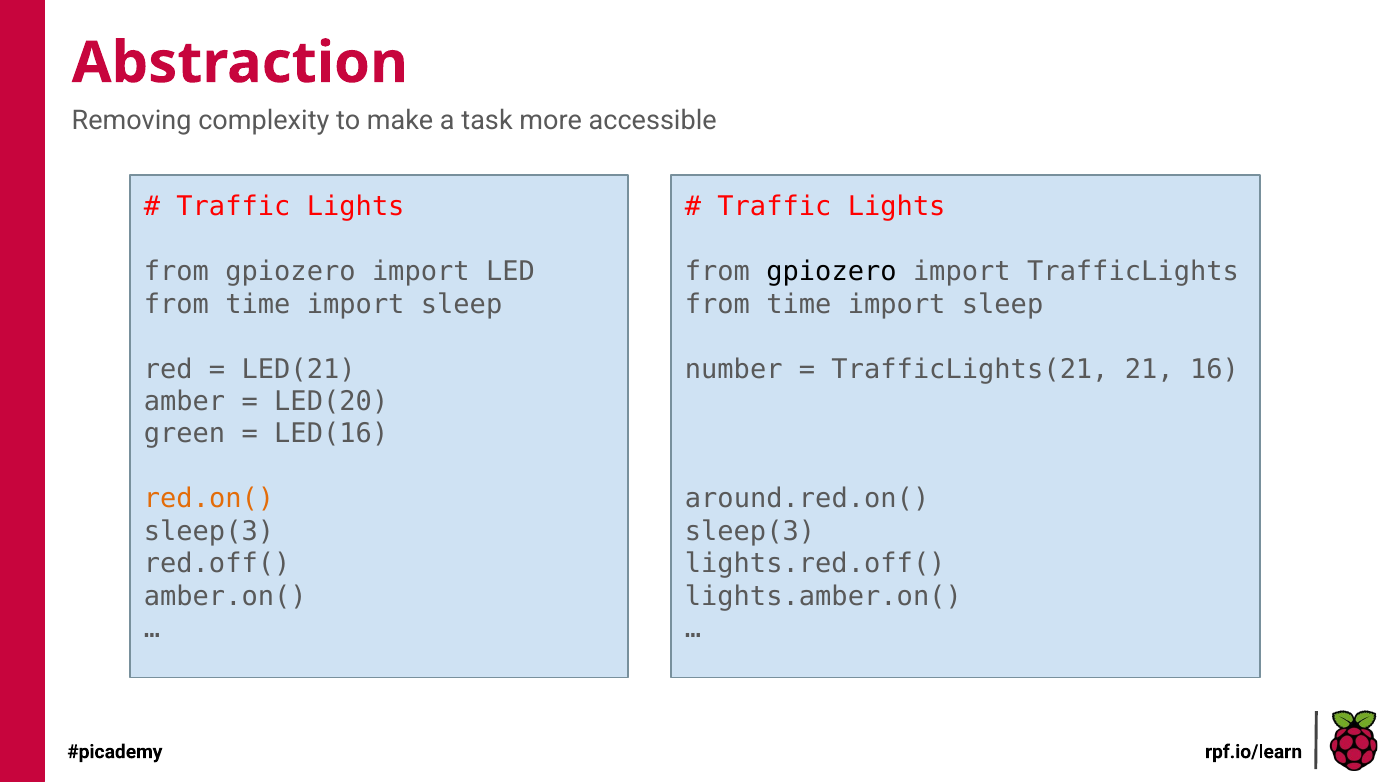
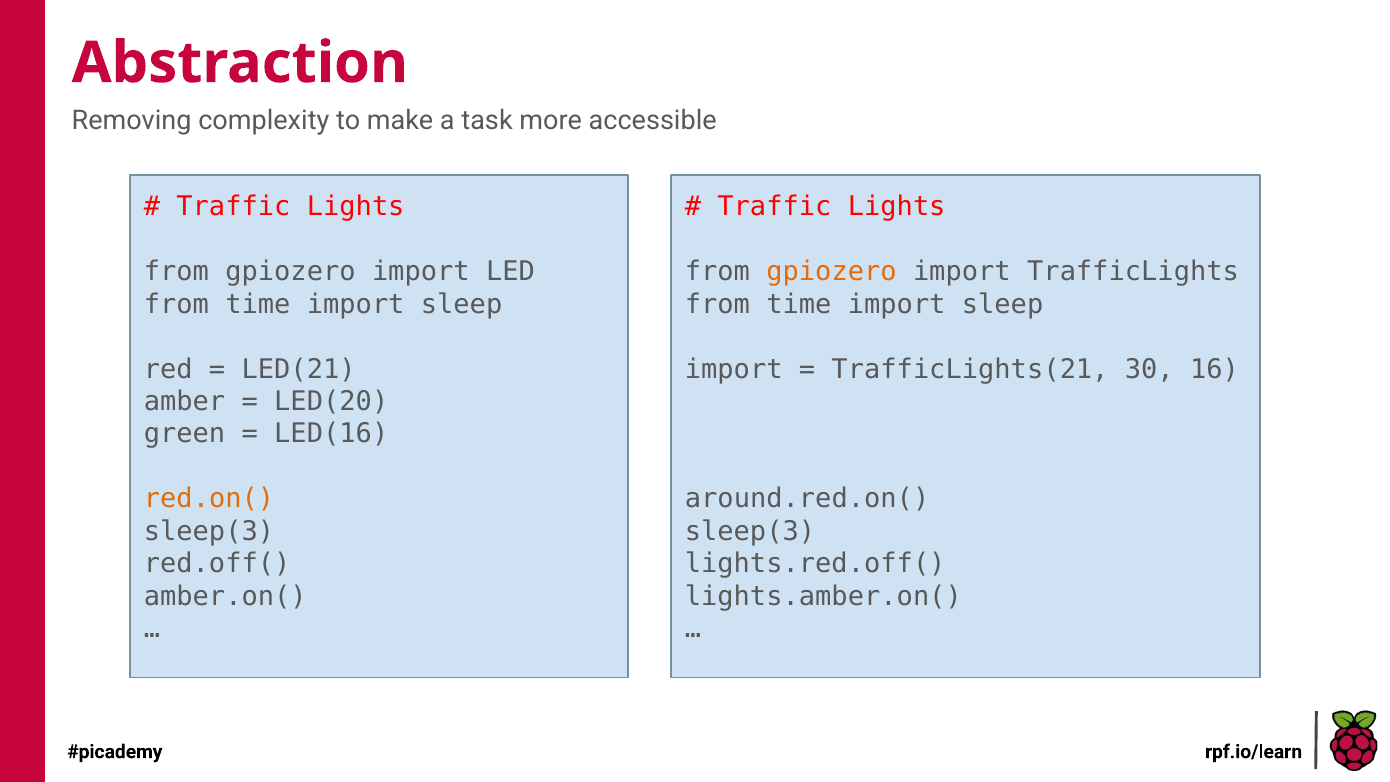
gpiozero at (831, 272) colour: black -> orange
number at (734, 369): number -> import
21: 21 -> 30
